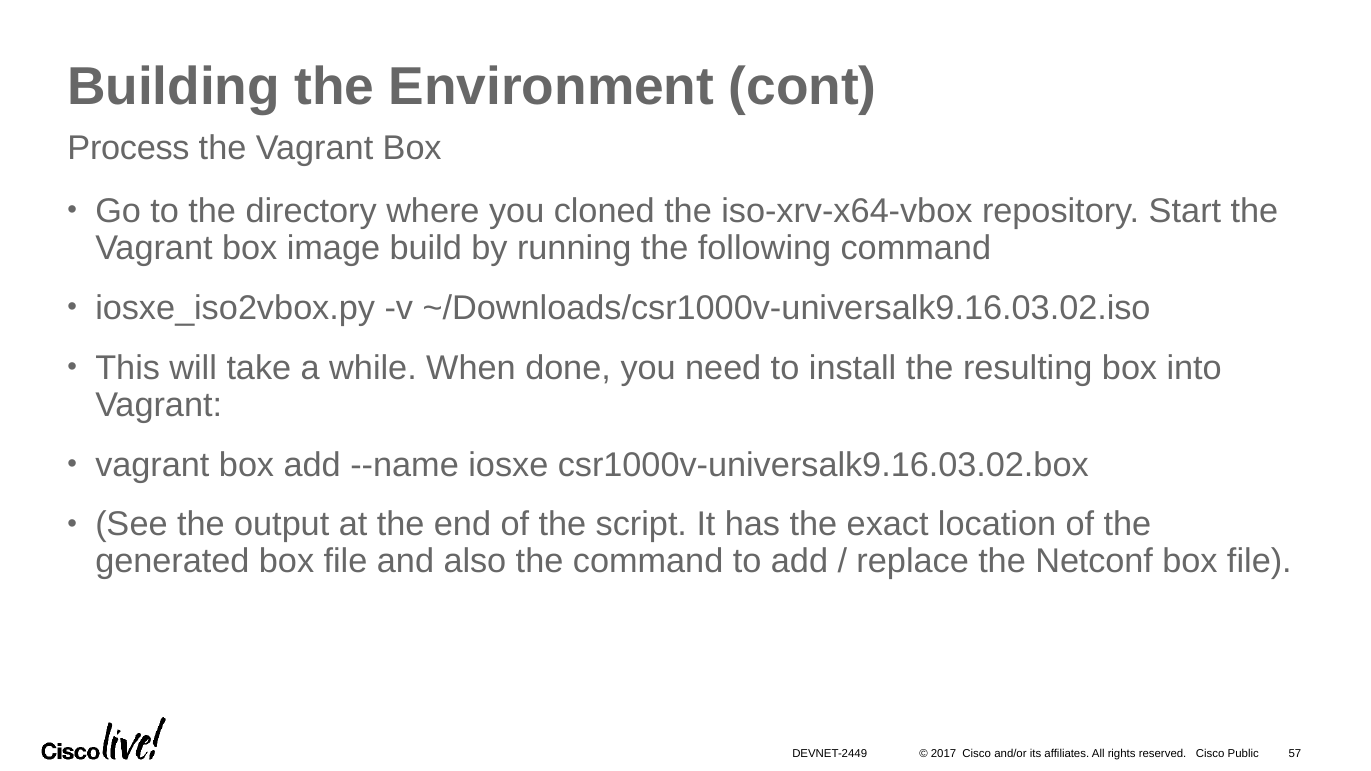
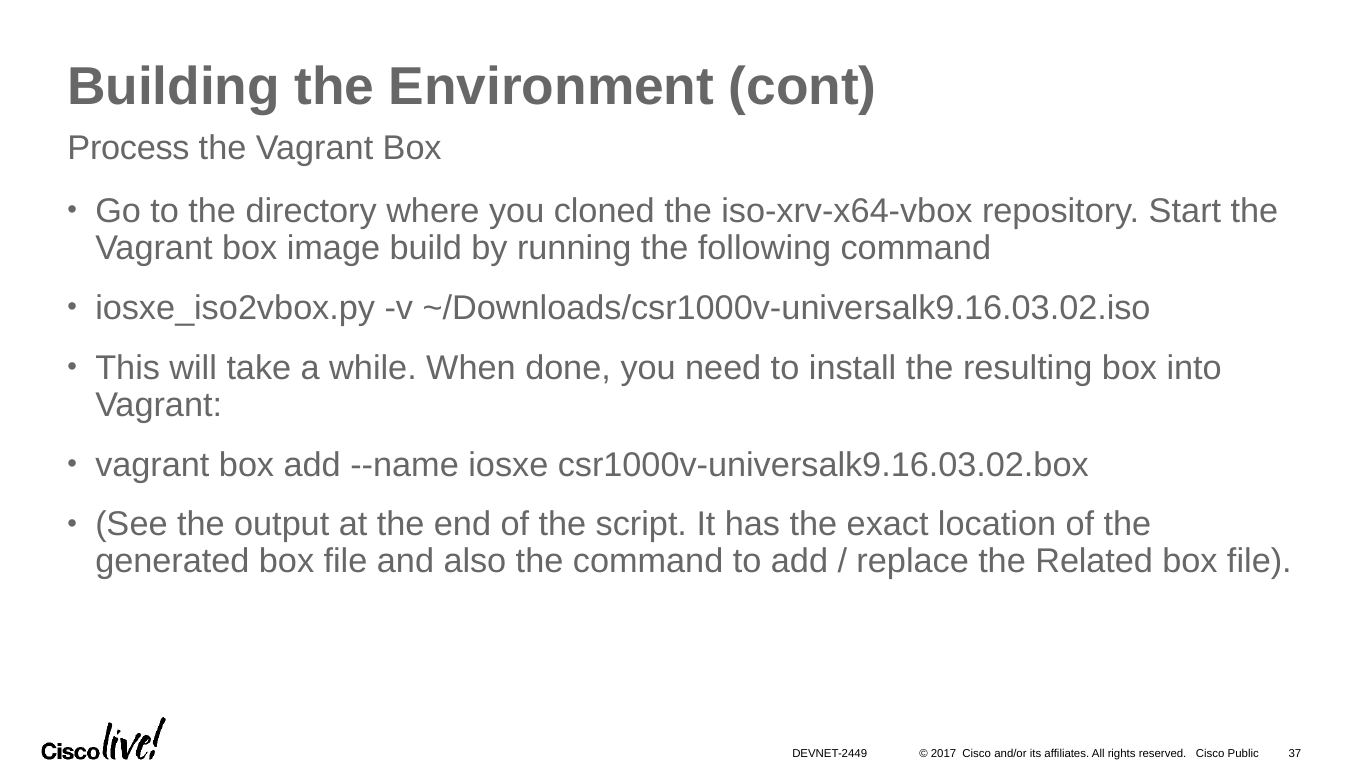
Netconf: Netconf -> Related
57: 57 -> 37
